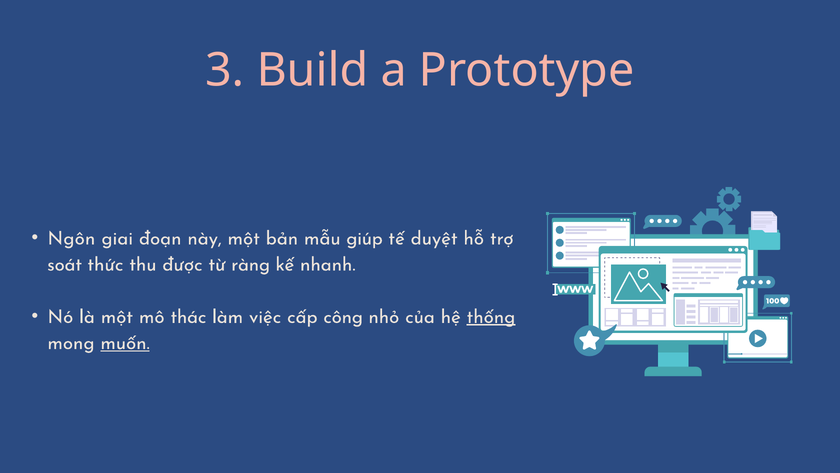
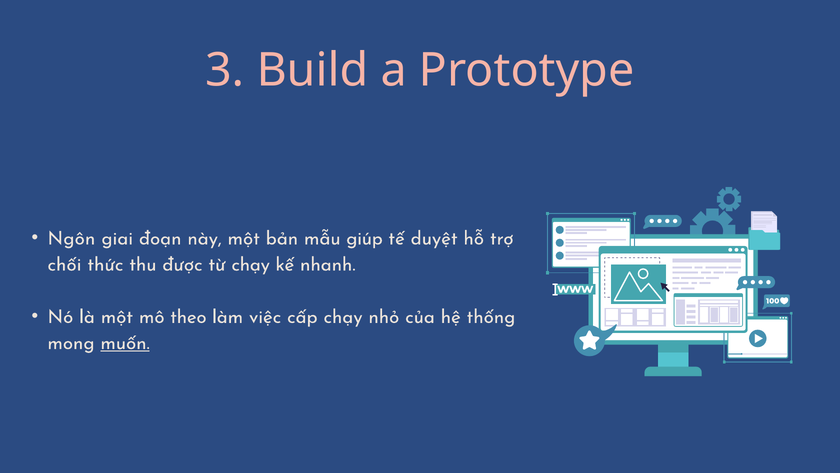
soát: soát -> chối
từ ràng: ràng -> chạy
thác: thác -> theo
cấp công: công -> chạy
thống underline: present -> none
